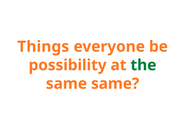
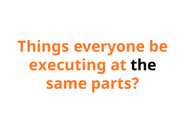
possibility: possibility -> executing
the colour: green -> black
same same: same -> parts
